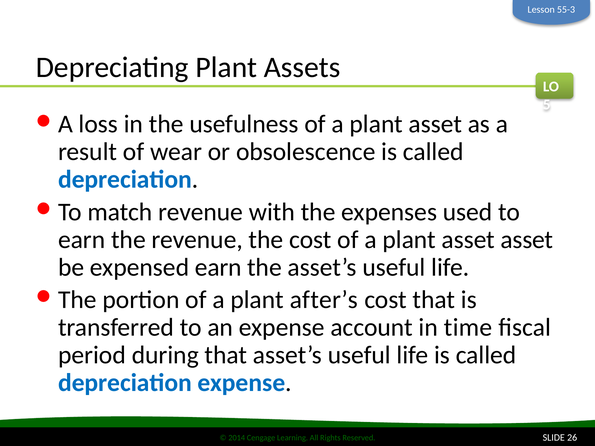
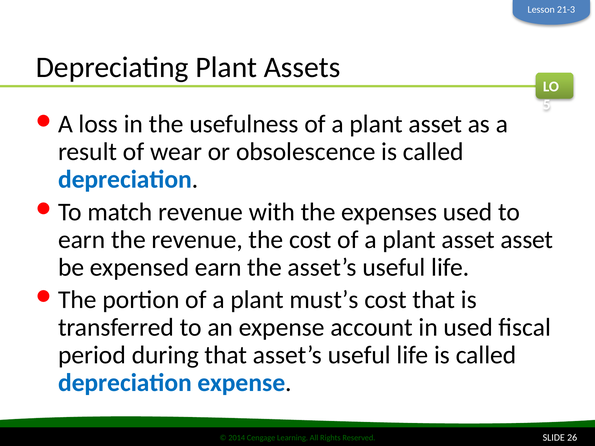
55-3: 55-3 -> 21-3
after’s: after’s -> must’s
in time: time -> used
